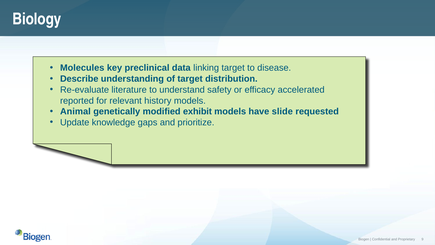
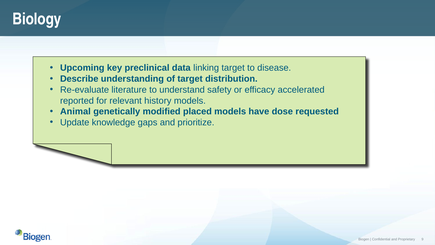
Molecules: Molecules -> Upcoming
exhibit: exhibit -> placed
slide: slide -> dose
